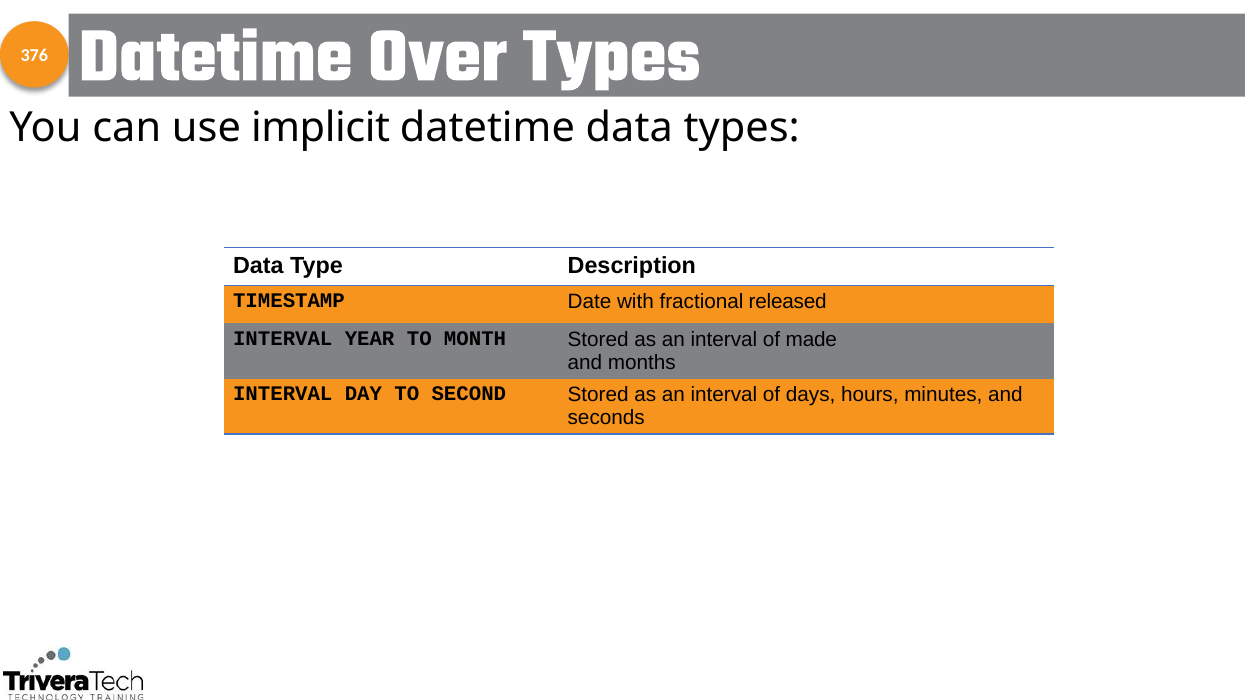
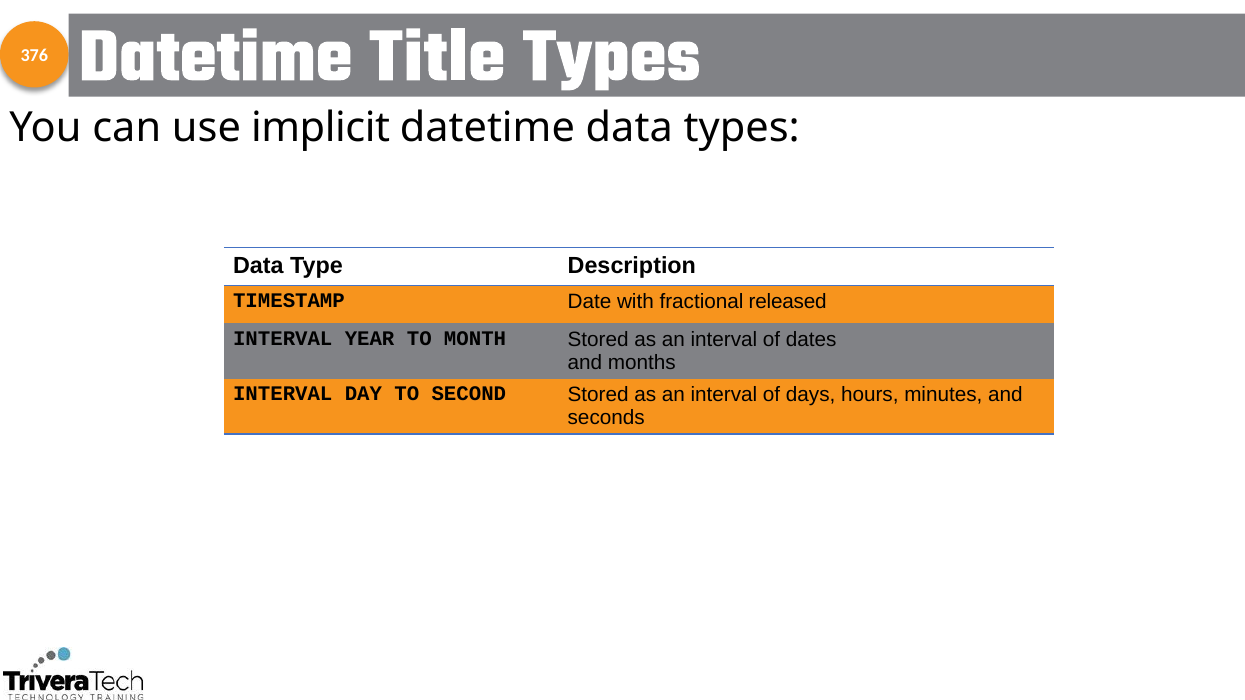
Over: Over -> Title
made: made -> dates
